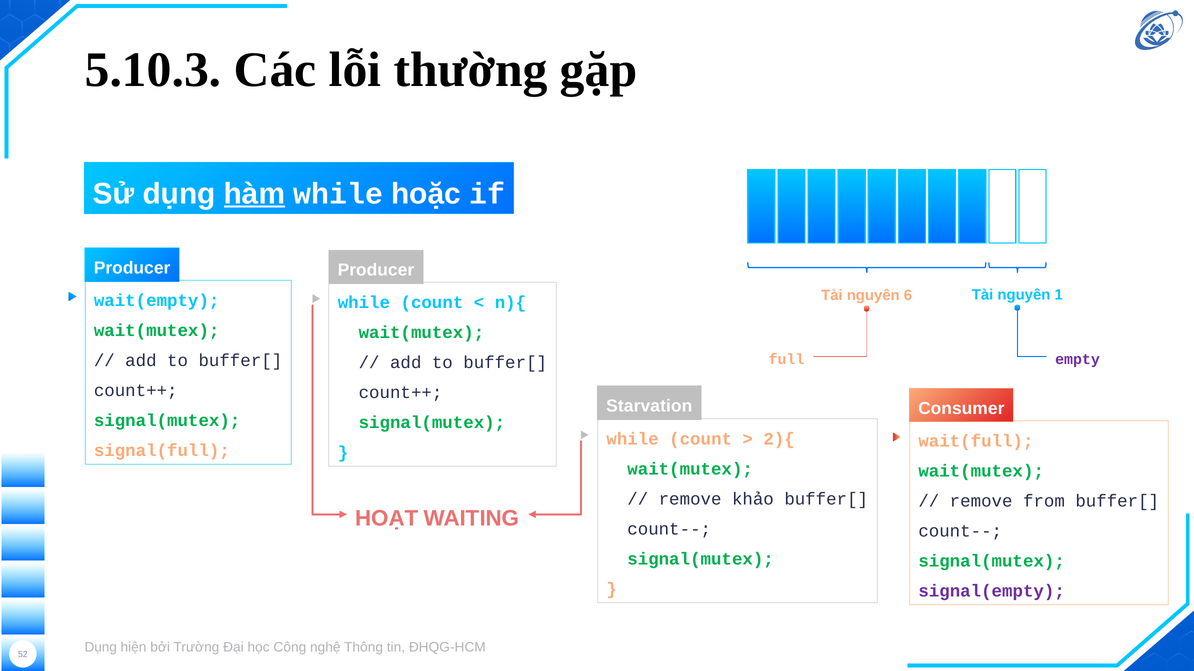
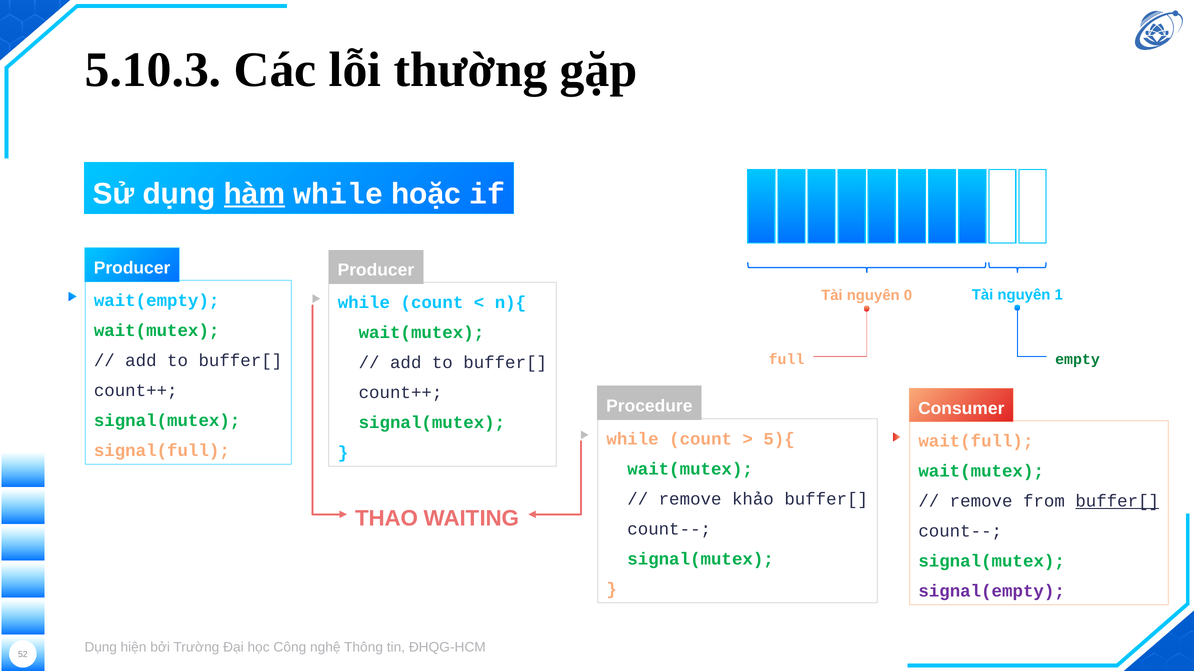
6: 6 -> 0
empty colour: purple -> green
Starvation: Starvation -> Procedure
2){: 2){ -> 5){
buffer[ at (1117, 501) underline: none -> present
HOẠT: HOẠT -> THAO
